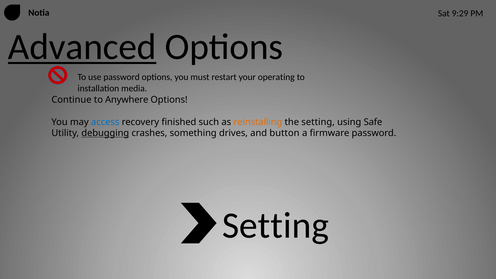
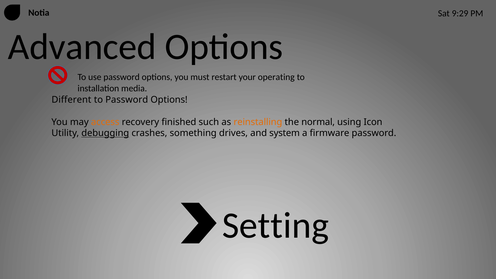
Advanced underline: present -> none
Continue: Continue -> Different
to Anywhere: Anywhere -> Password
access colour: blue -> orange
the setting: setting -> normal
Safe: Safe -> Icon
button: button -> system
